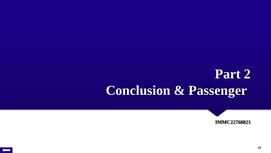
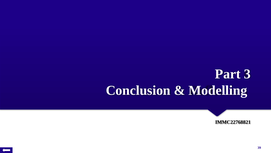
2: 2 -> 3
Passenger: Passenger -> Modelling
